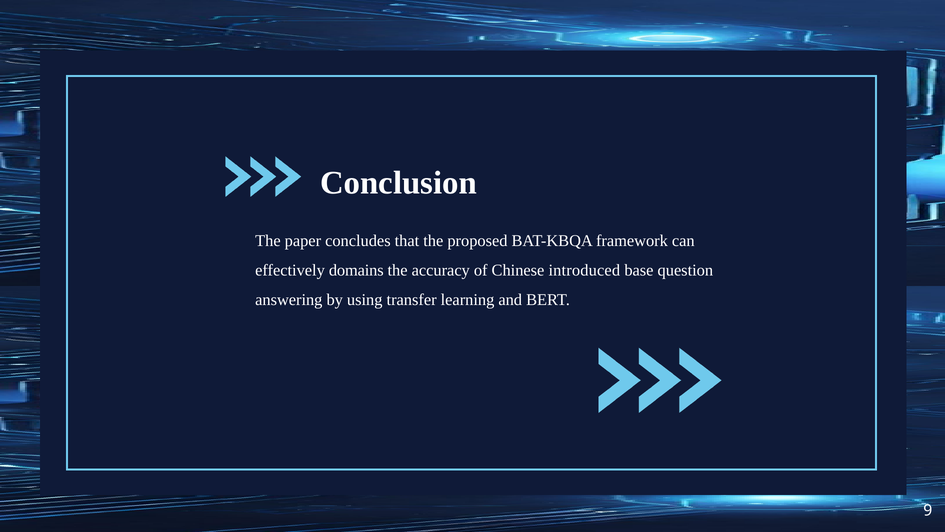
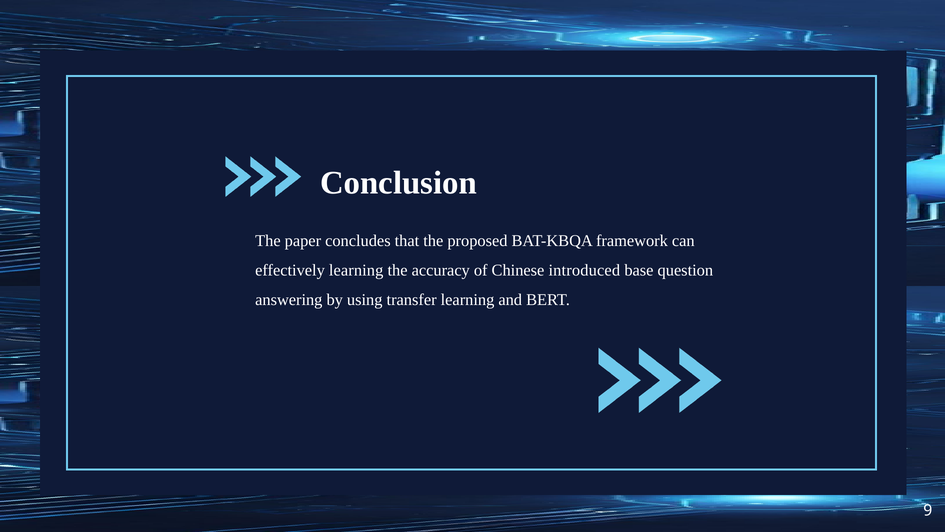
effectively domains: domains -> learning
